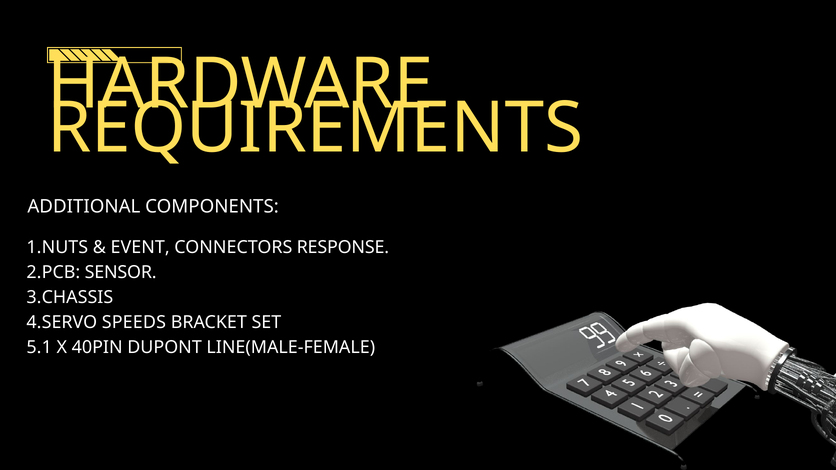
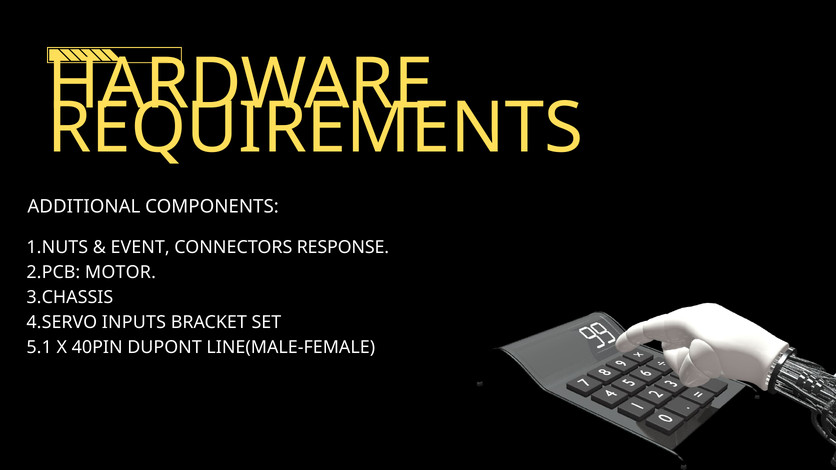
SENSOR: SENSOR -> MOTOR
SPEEDS: SPEEDS -> INPUTS
